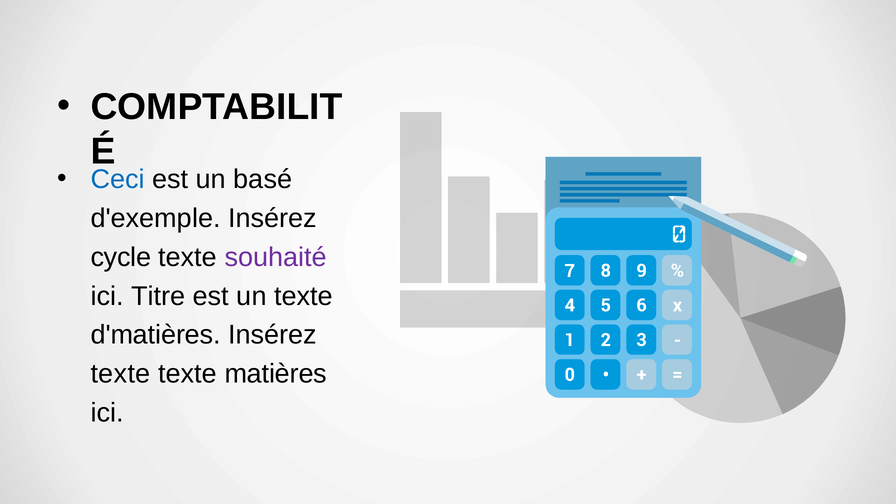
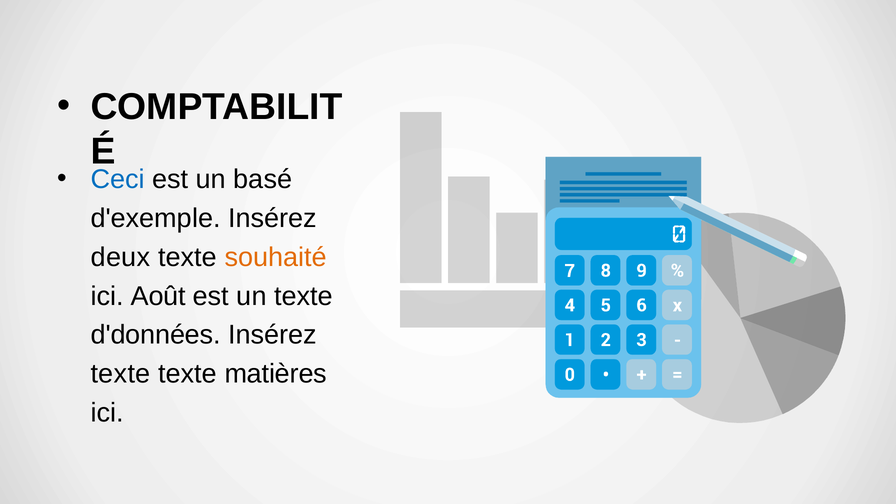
cycle: cycle -> deux
souhaité colour: purple -> orange
Titre: Titre -> Août
d'matières: d'matières -> d'données
